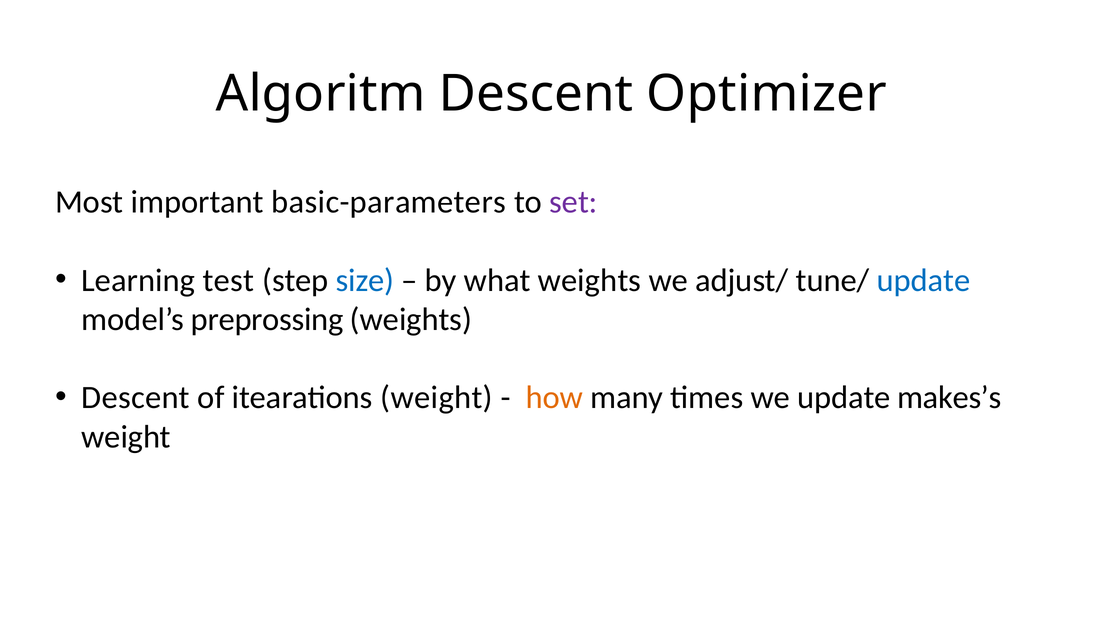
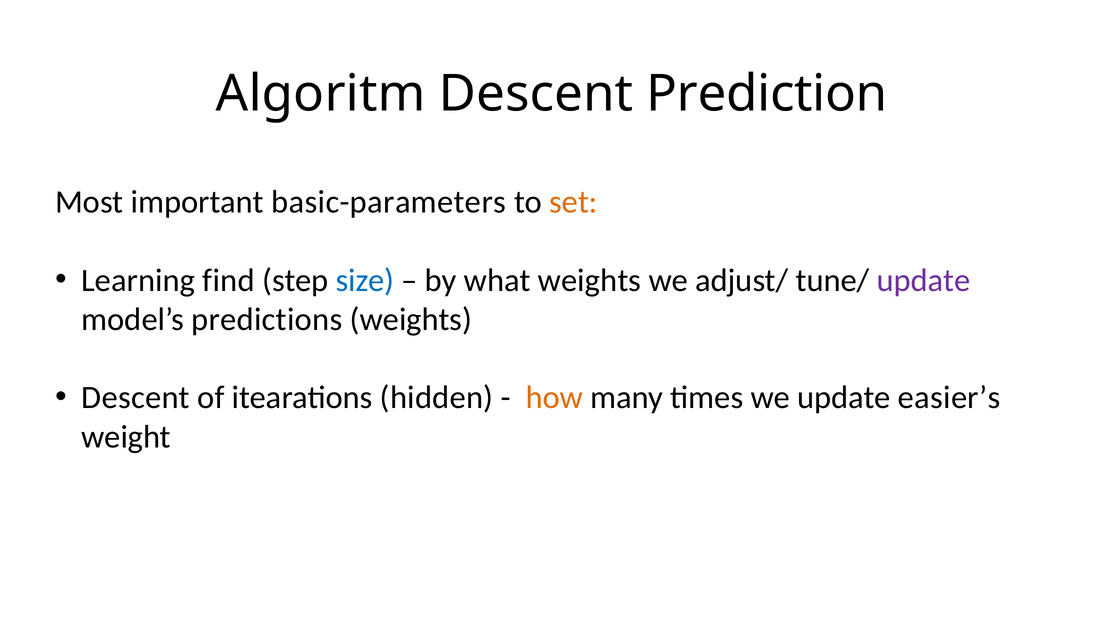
Optimizer: Optimizer -> Prediction
set colour: purple -> orange
test: test -> find
update at (924, 281) colour: blue -> purple
preprossing: preprossing -> predictions
itearations weight: weight -> hidden
makes’s: makes’s -> easier’s
